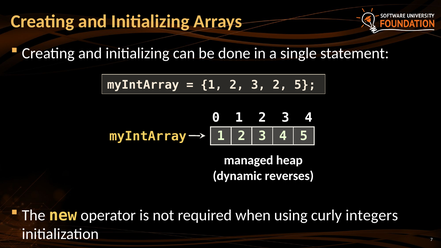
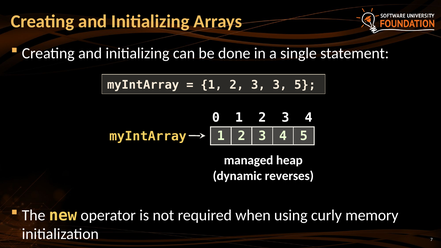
3 2: 2 -> 3
integers: integers -> memory
